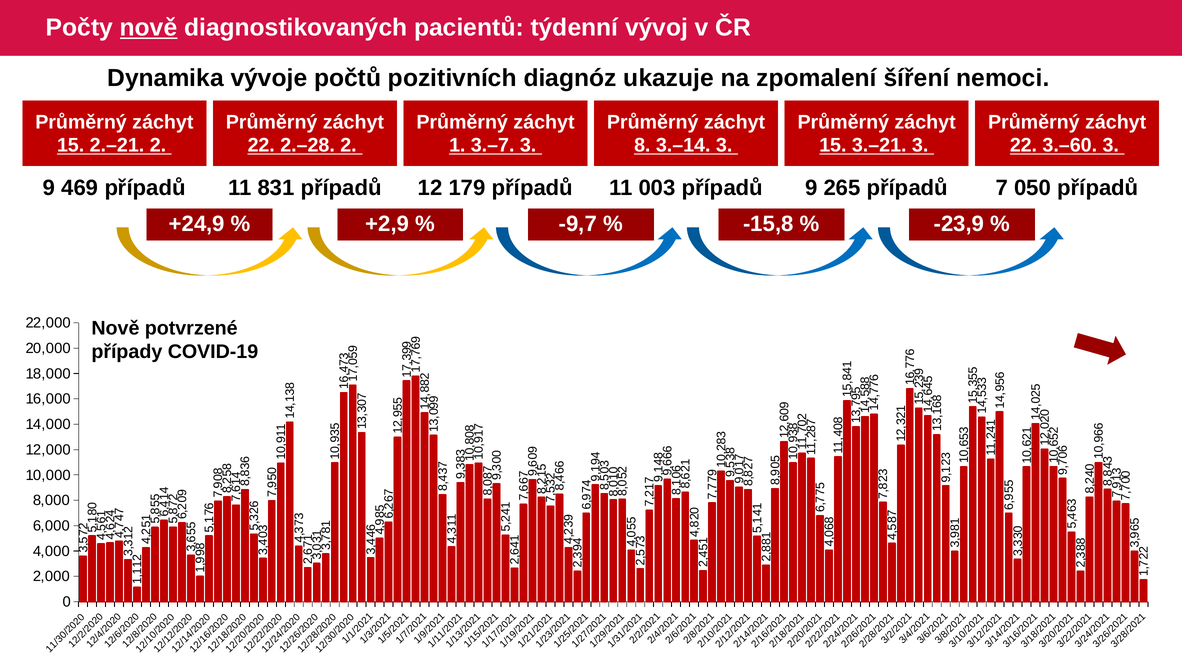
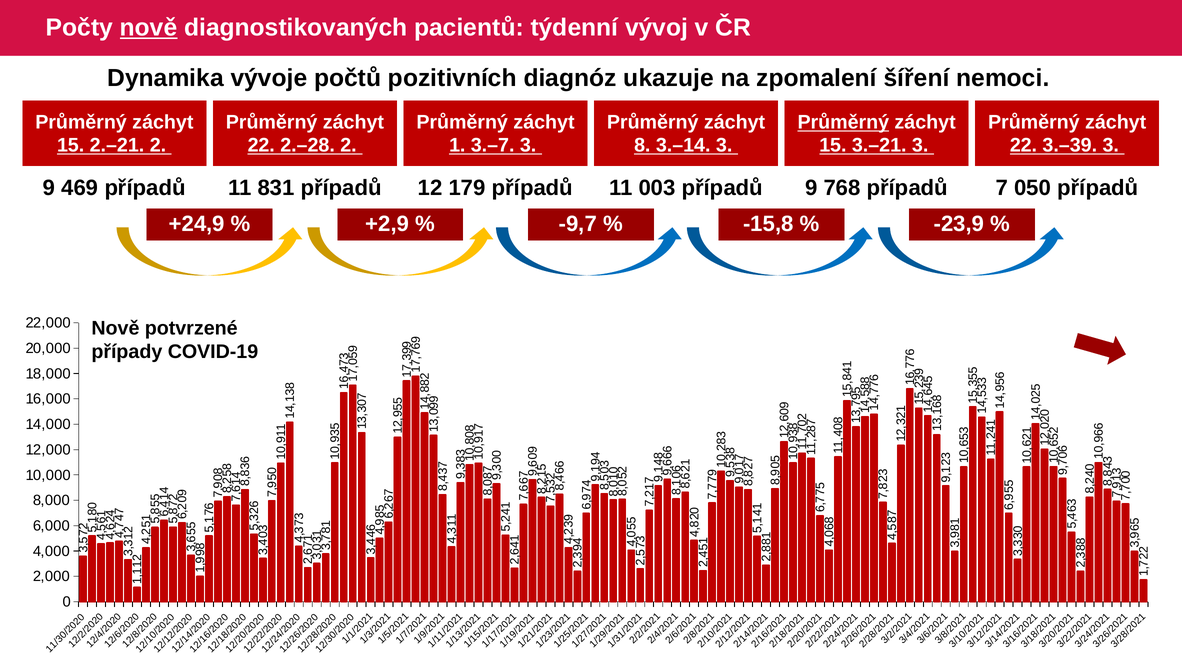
Průměrný at (843, 122) underline: none -> present
3.–60: 3.–60 -> 3.–39
265: 265 -> 768
